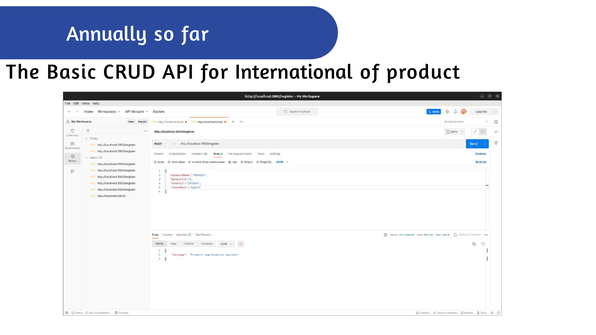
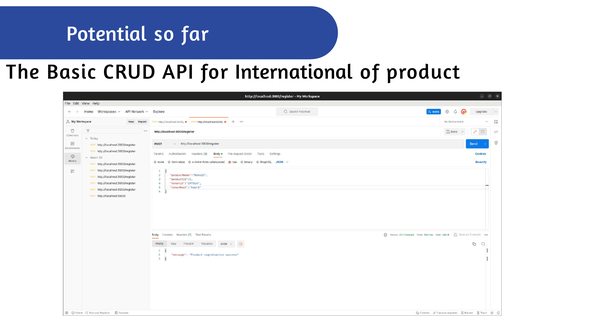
Annually: Annually -> Potential
